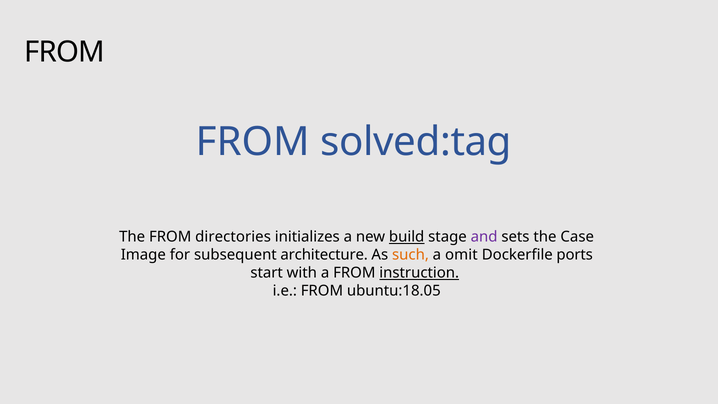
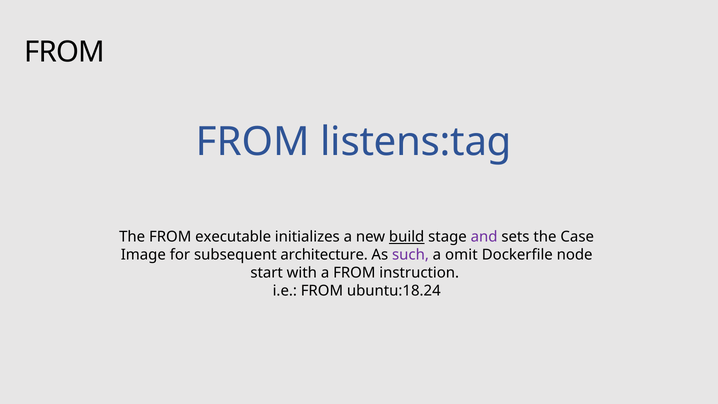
solved:tag: solved:tag -> listens:tag
directories: directories -> executable
such colour: orange -> purple
ports: ports -> node
instruction underline: present -> none
ubuntu:18.05: ubuntu:18.05 -> ubuntu:18.24
